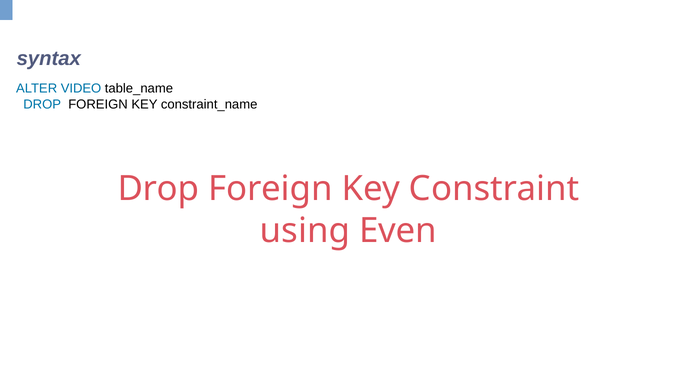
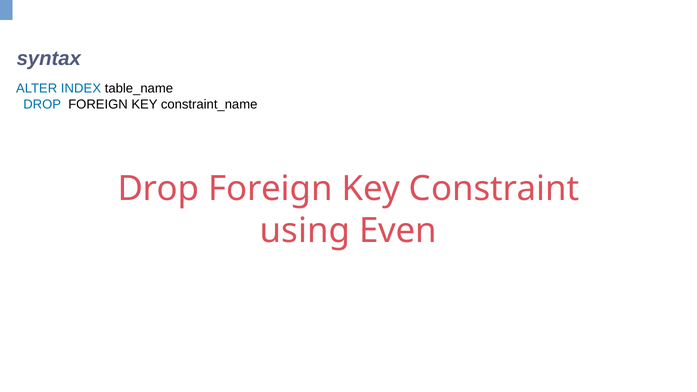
VIDEO: VIDEO -> INDEX
